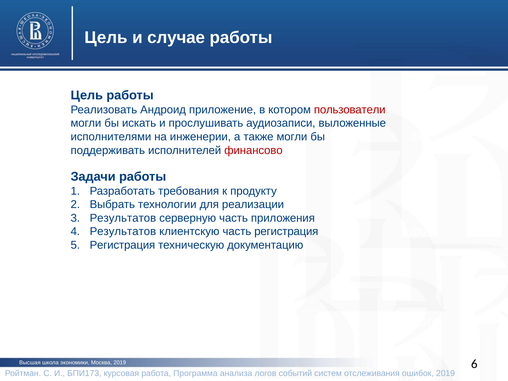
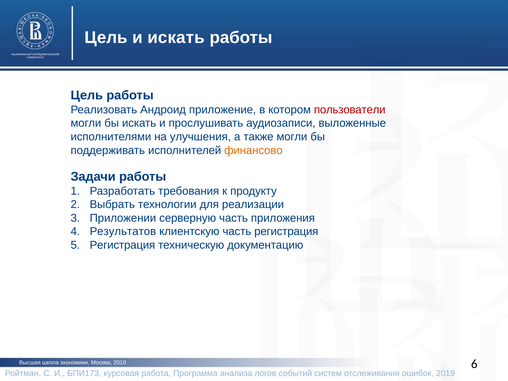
и случае: случае -> искать
инженерии: инженерии -> улучшения
финансово colour: red -> orange
Результатов at (123, 218): Результатов -> Приложении
